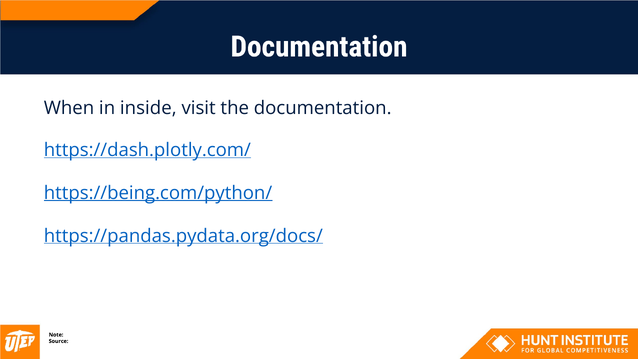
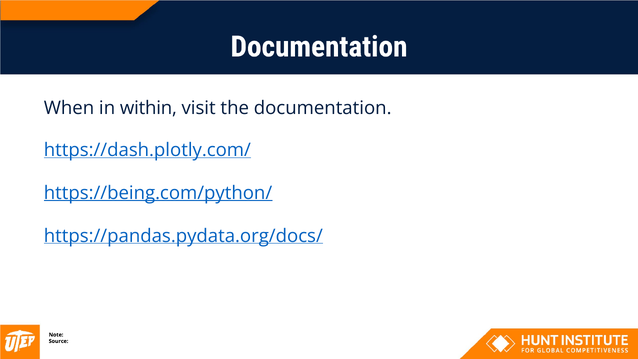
inside: inside -> within
